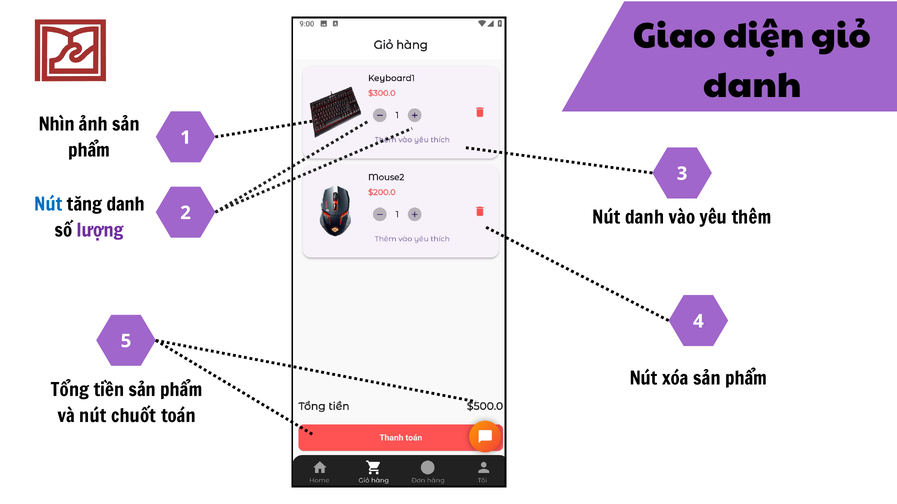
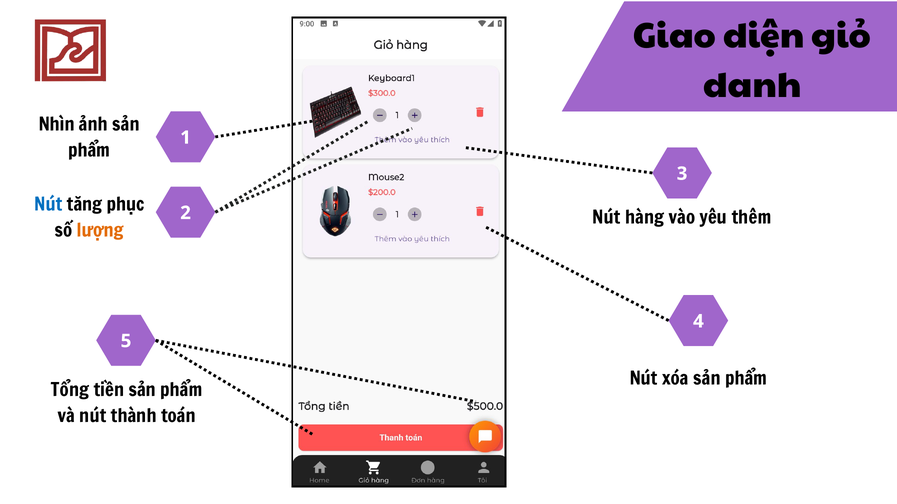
tăng danh: danh -> phục
Nút danh: danh -> hàng
lượng colour: purple -> orange
chuốt: chuốt -> thành
